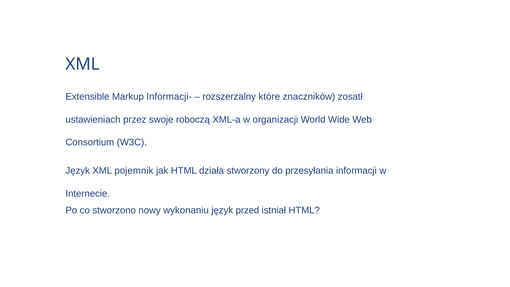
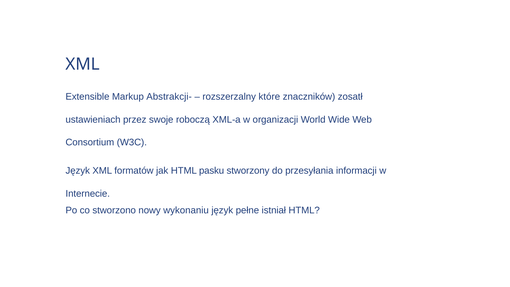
Informacji-: Informacji- -> Abstrakcji-
pojemnik: pojemnik -> formatów
działa: działa -> pasku
przed: przed -> pełne
